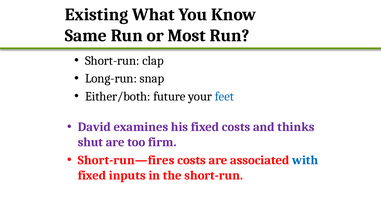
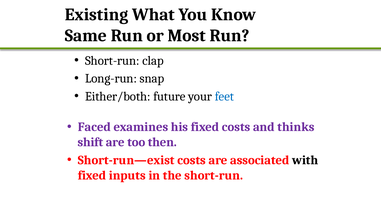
David: David -> Faced
shut: shut -> shift
firm: firm -> then
Short-run—fires: Short-run—fires -> Short-run—exist
with colour: blue -> black
